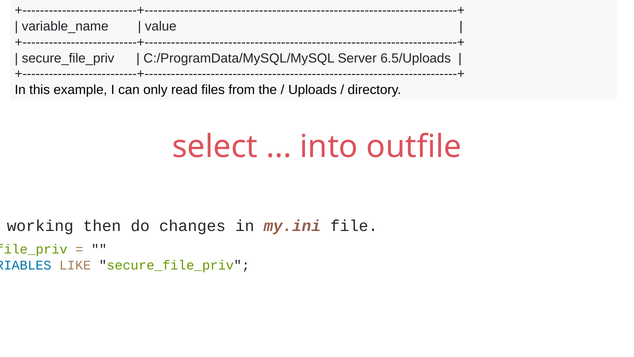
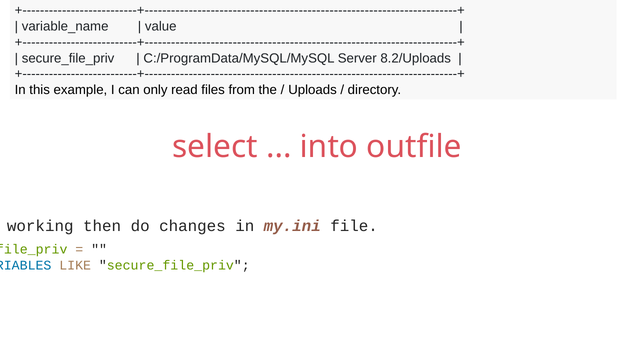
6.5/Uploads: 6.5/Uploads -> 8.2/Uploads
